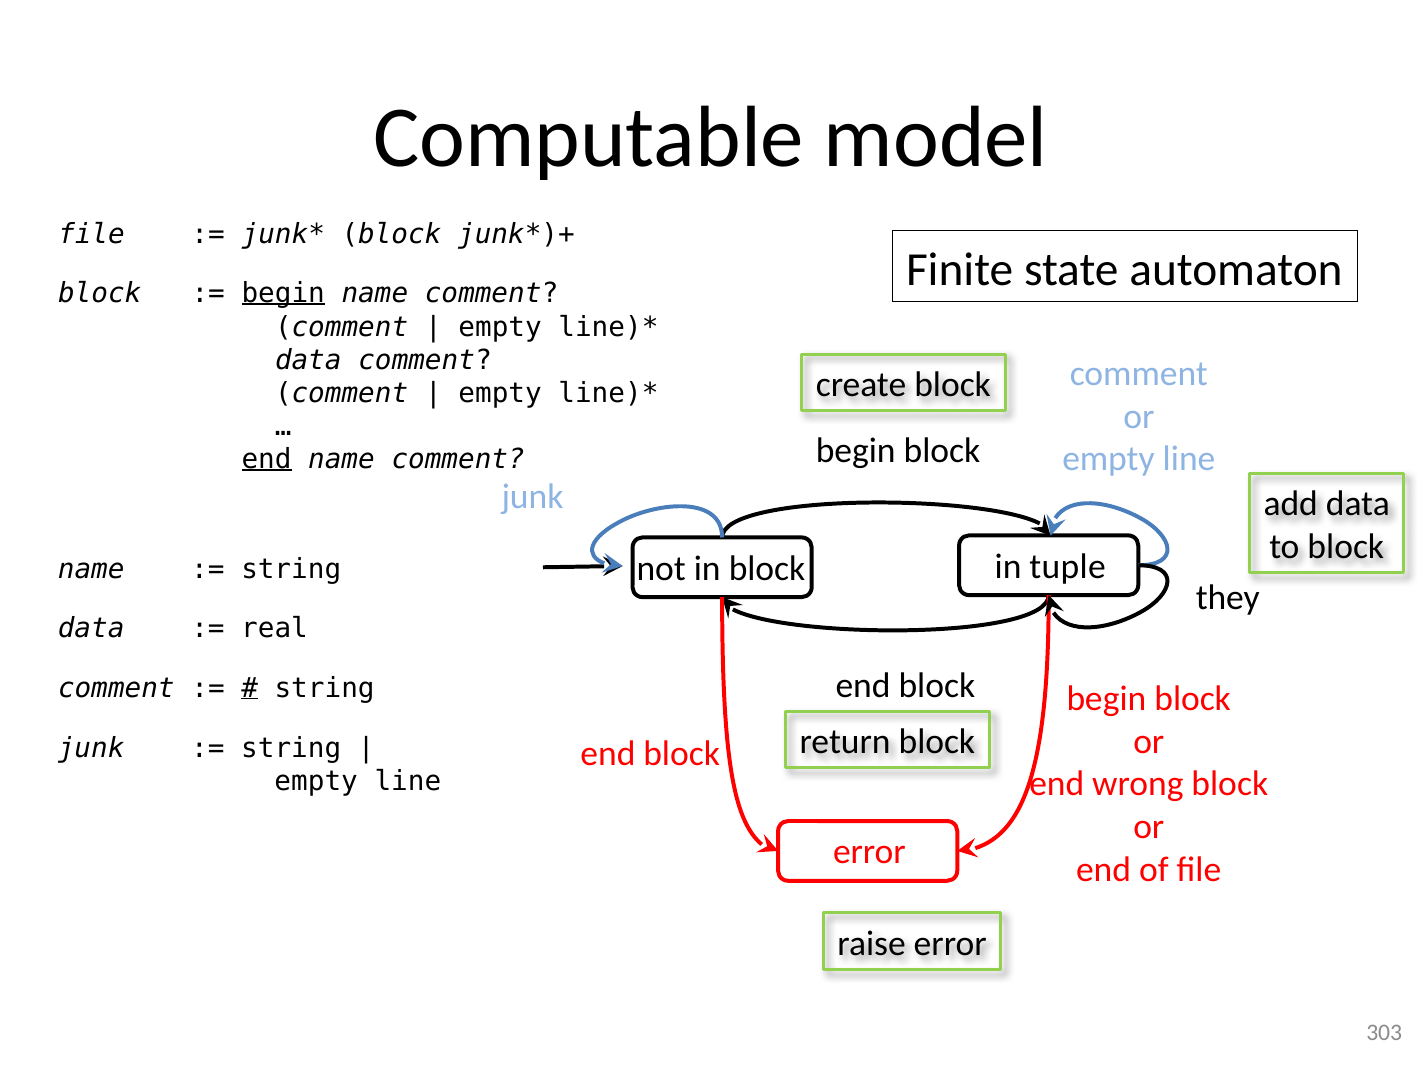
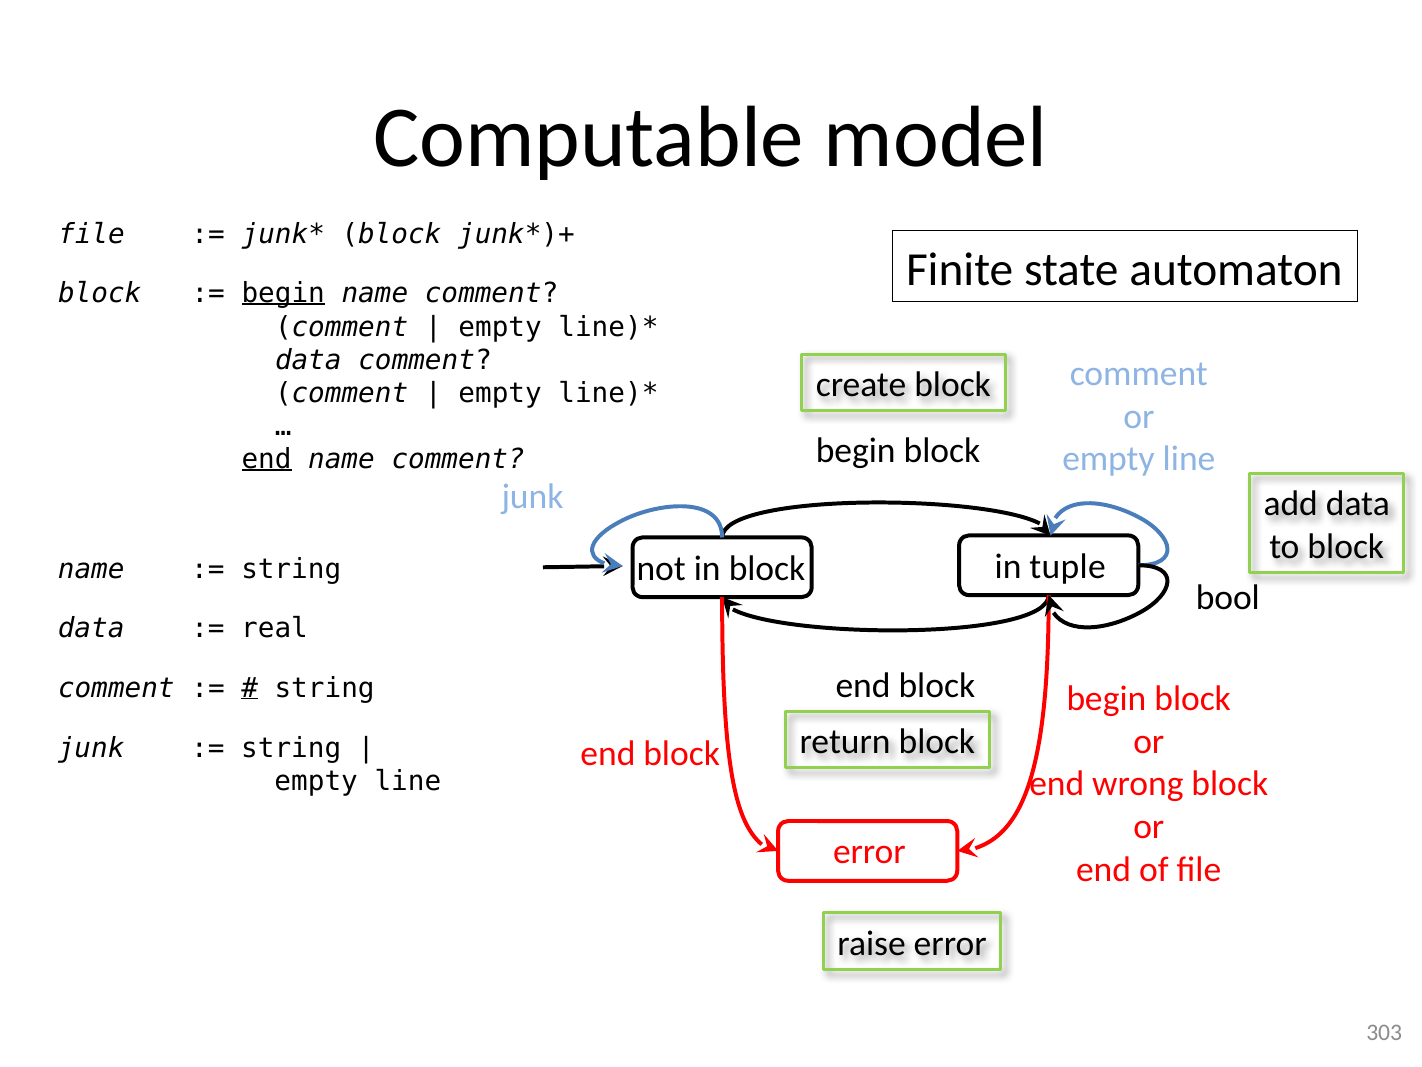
they: they -> bool
